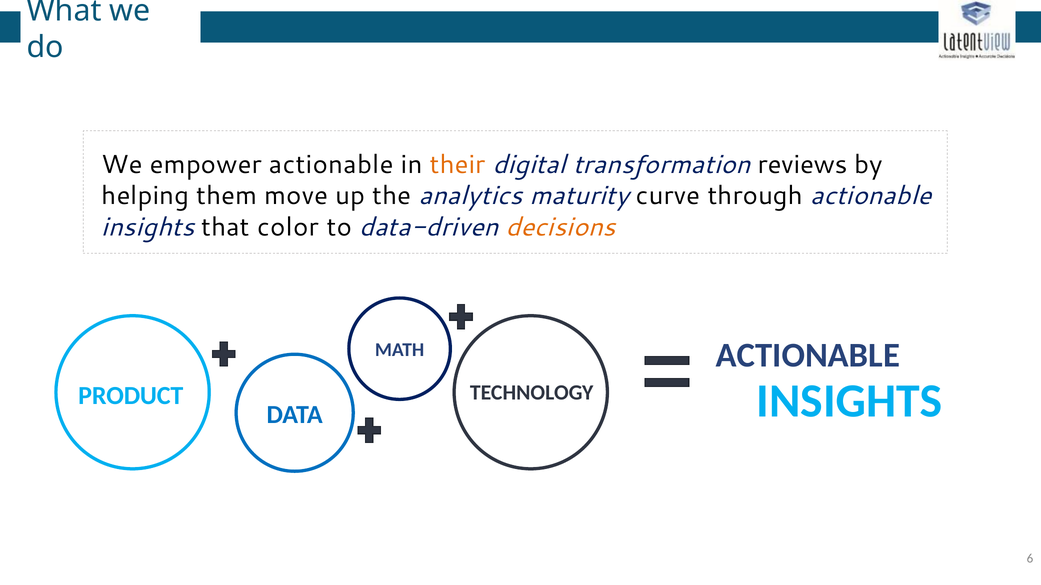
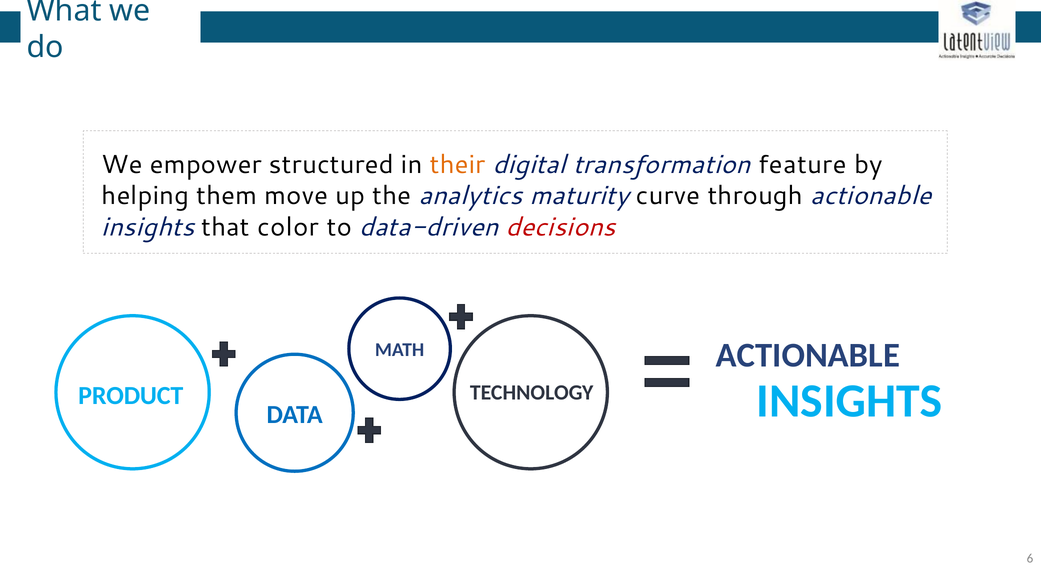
empower actionable: actionable -> structured
reviews: reviews -> feature
decisions colour: orange -> red
